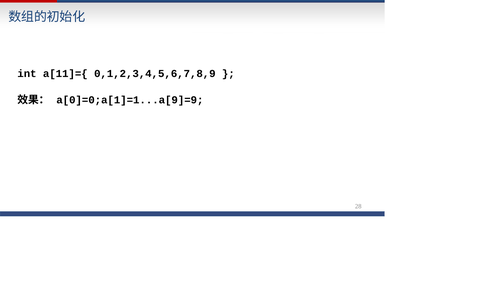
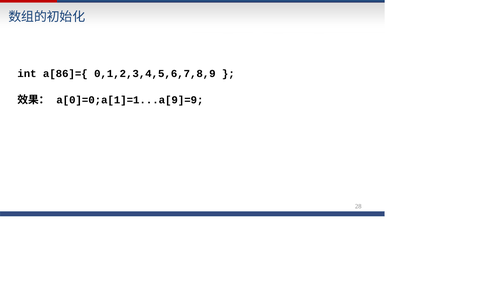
a[11]={: a[11]={ -> a[86]={
